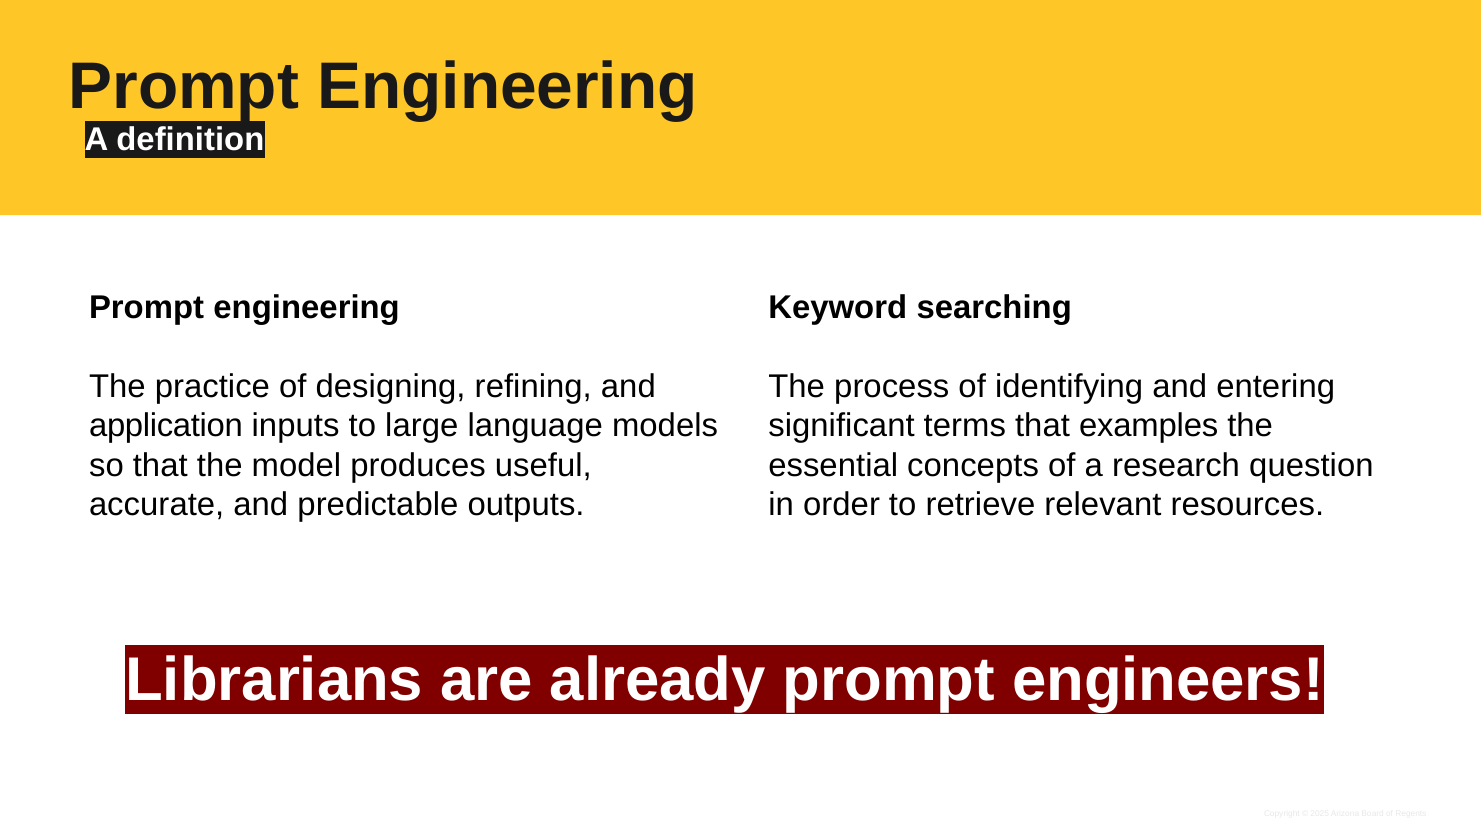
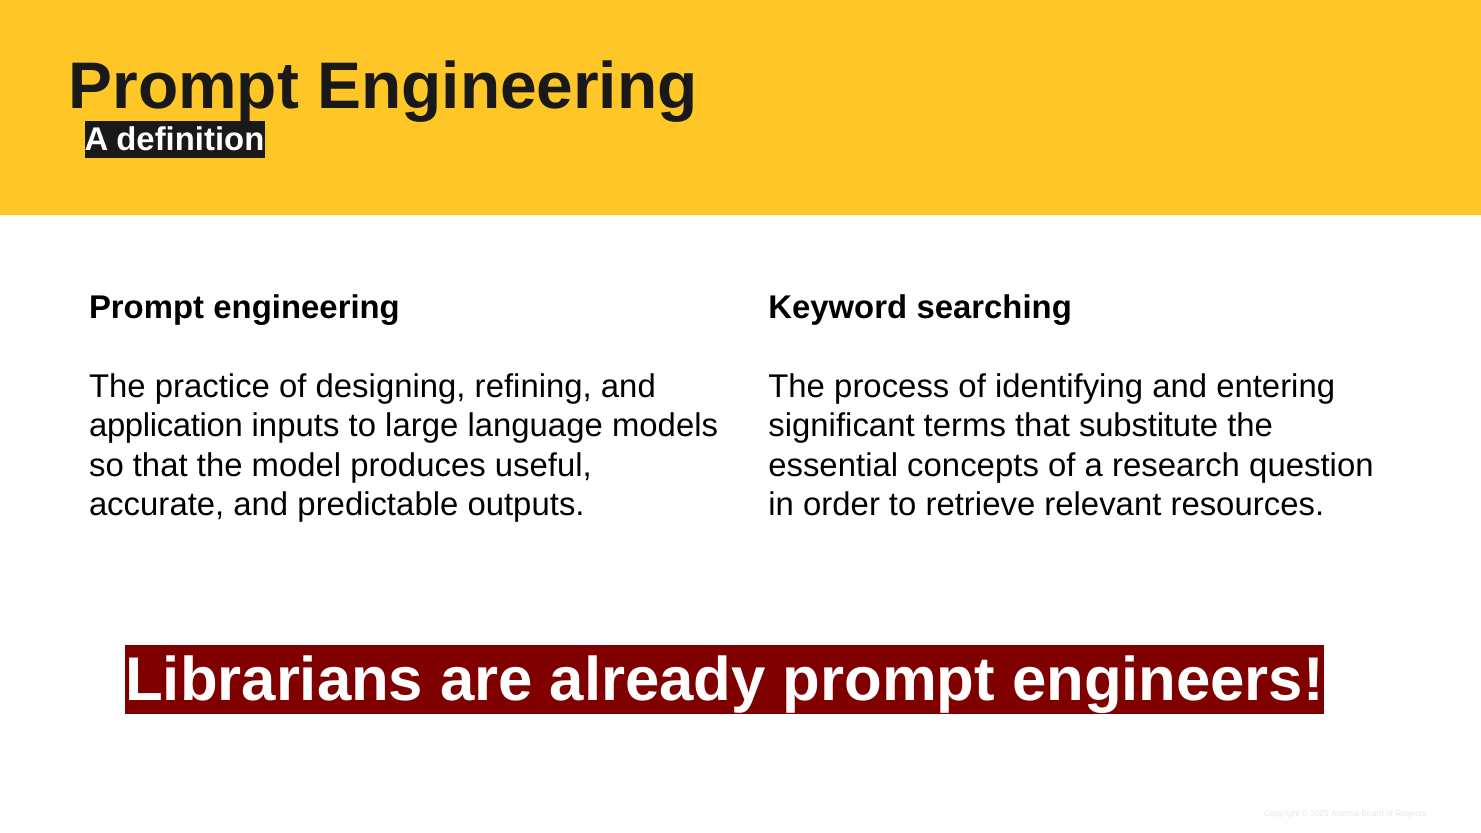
examples: examples -> substitute
